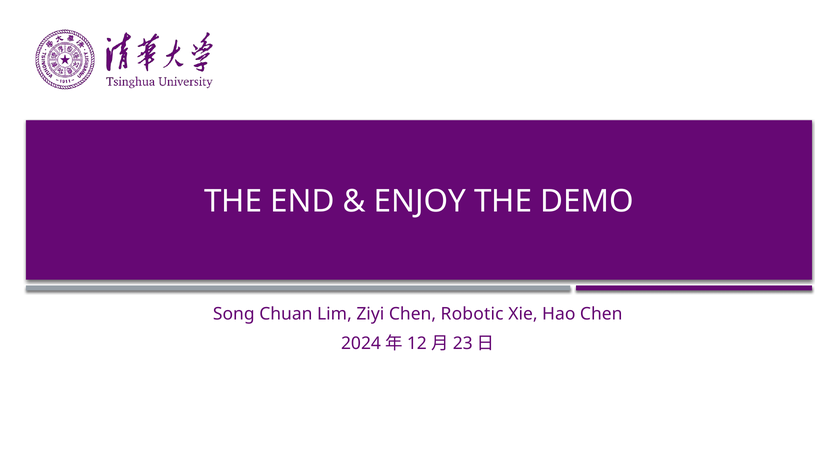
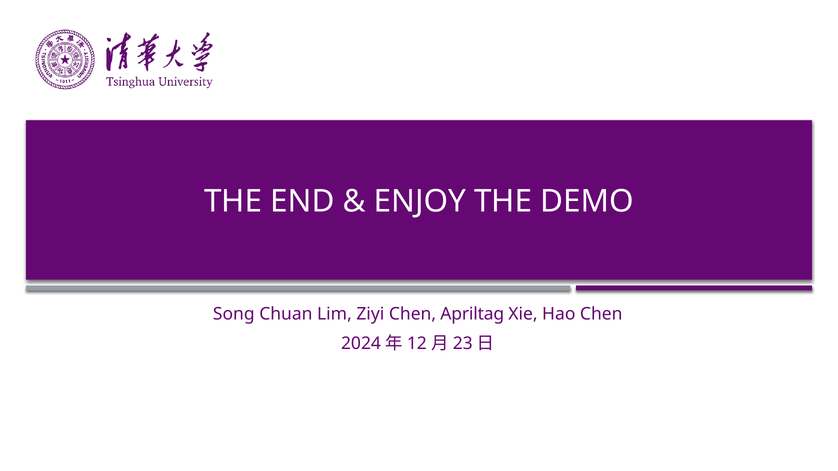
Robotic: Robotic -> Apriltag
